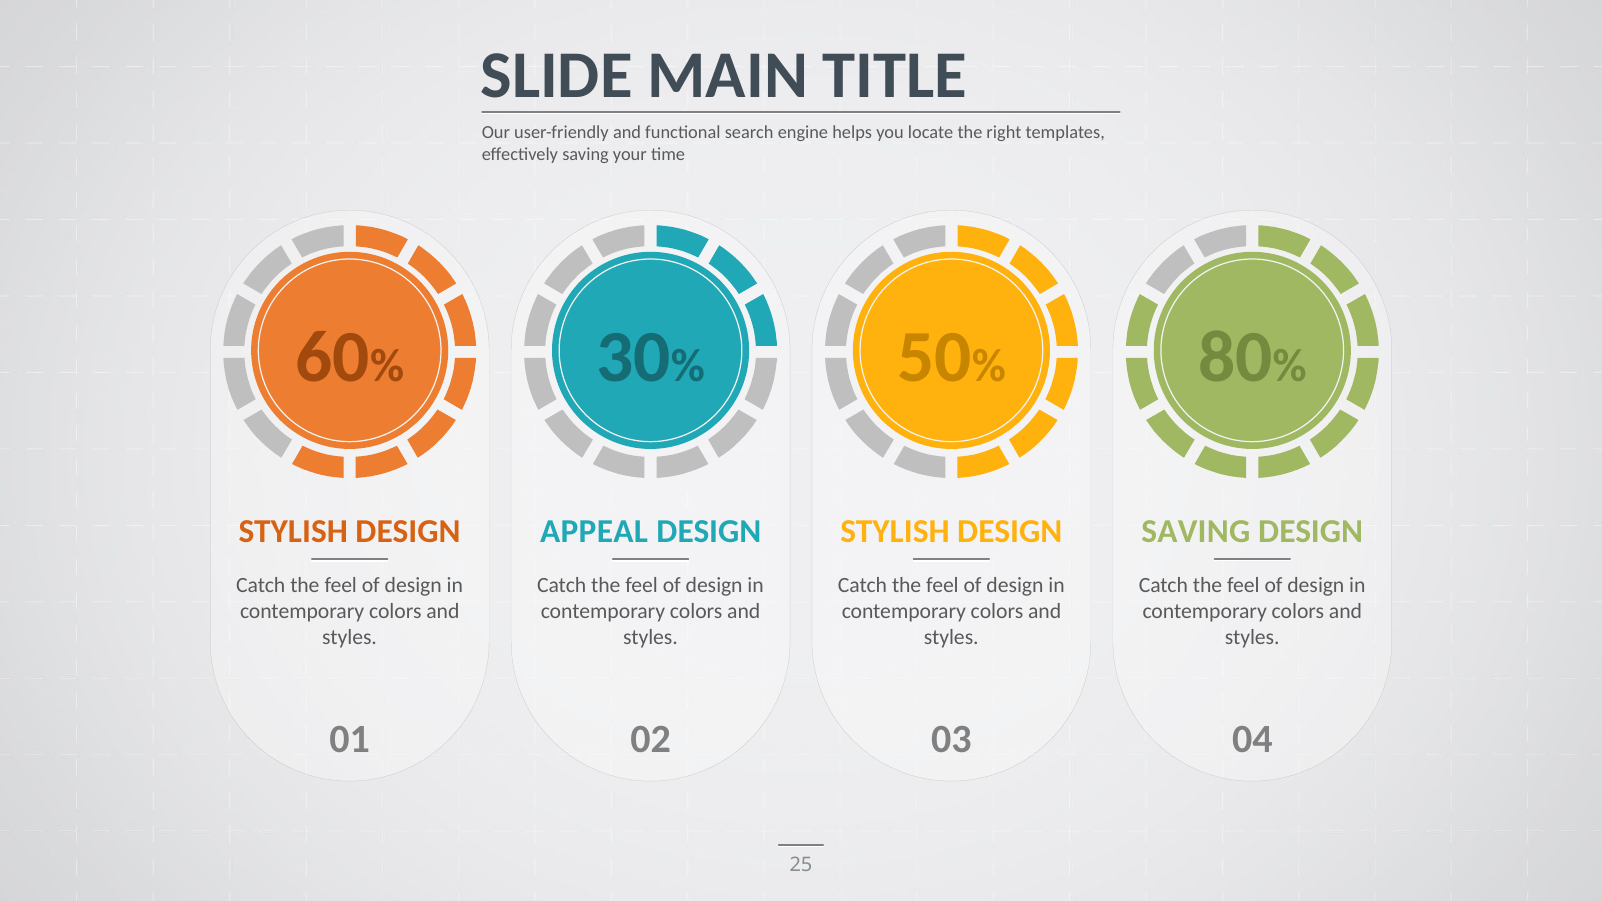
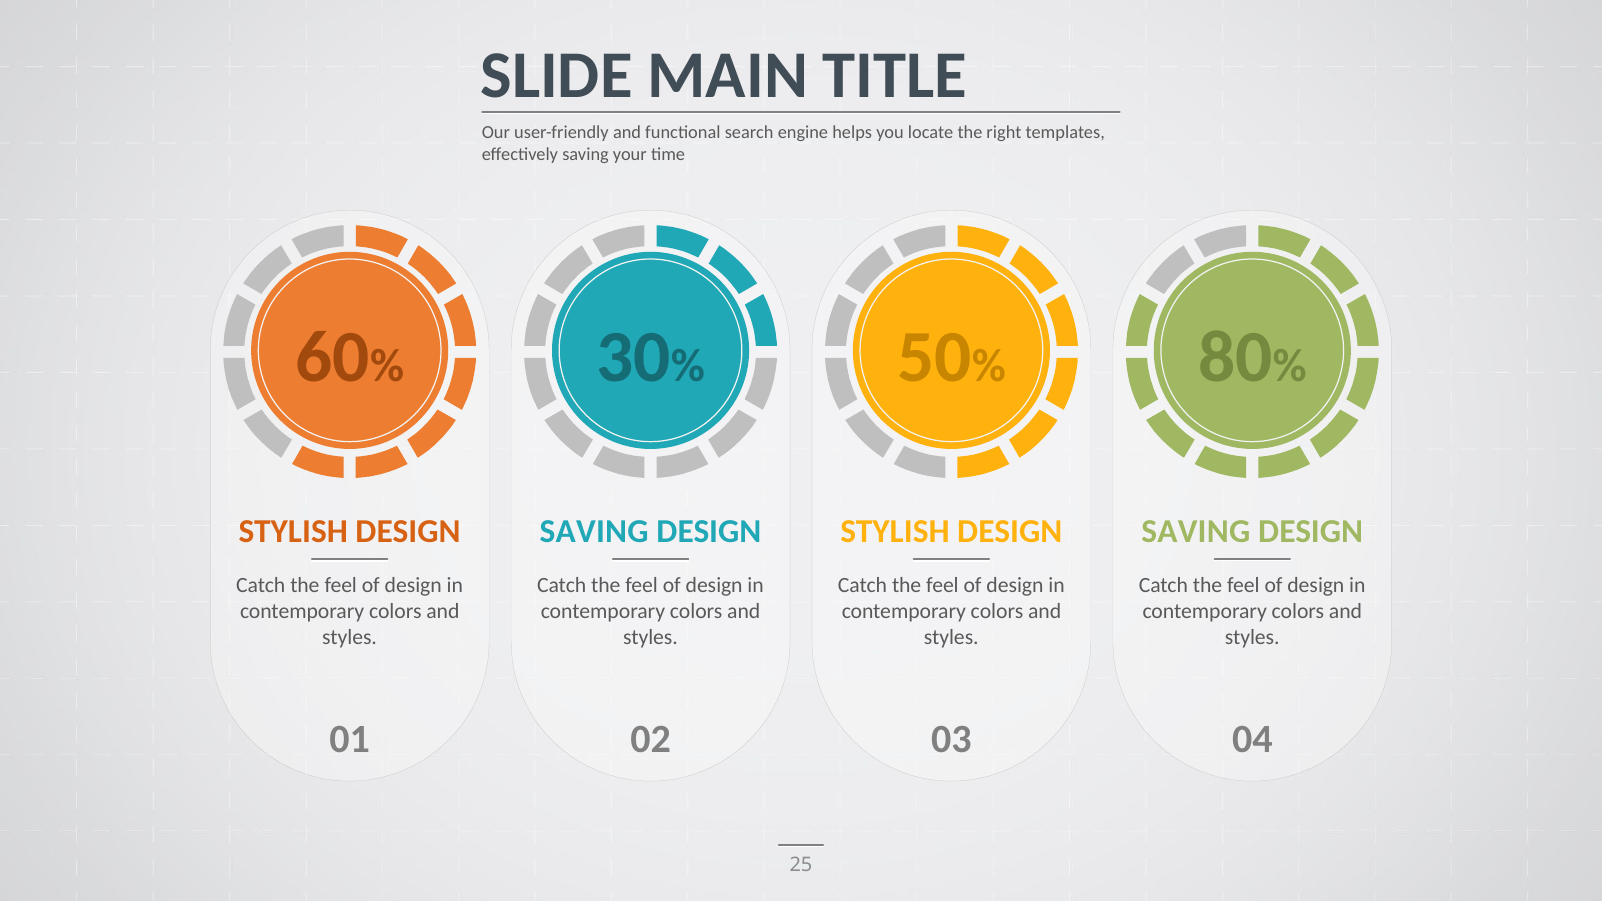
APPEAL at (594, 532): APPEAL -> SAVING
